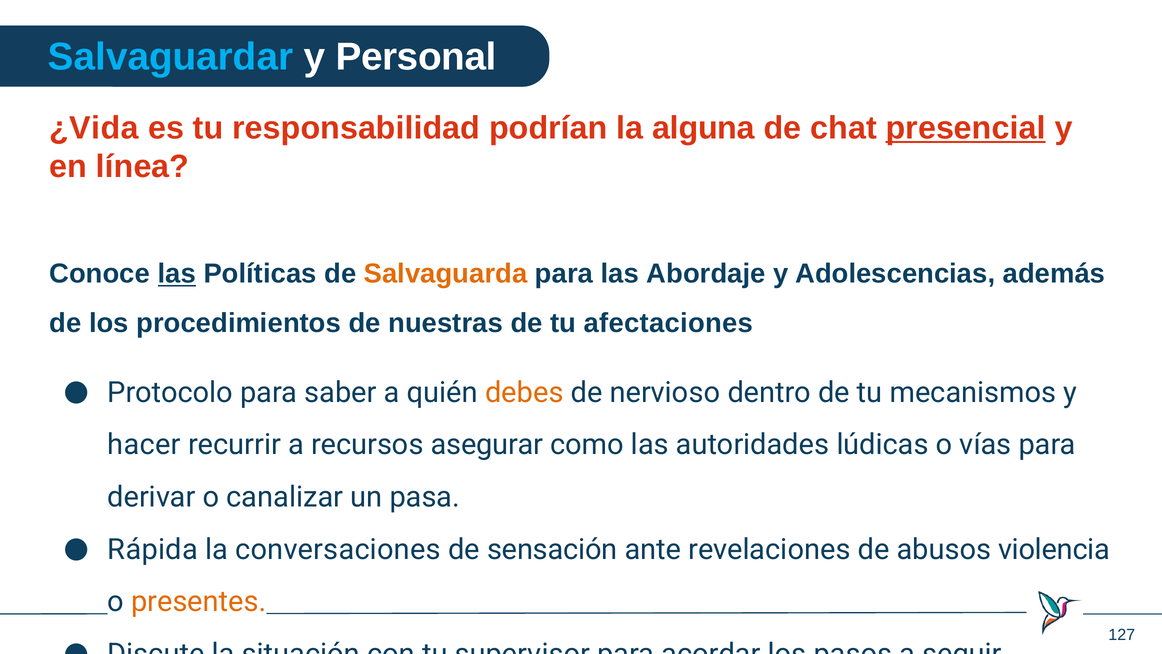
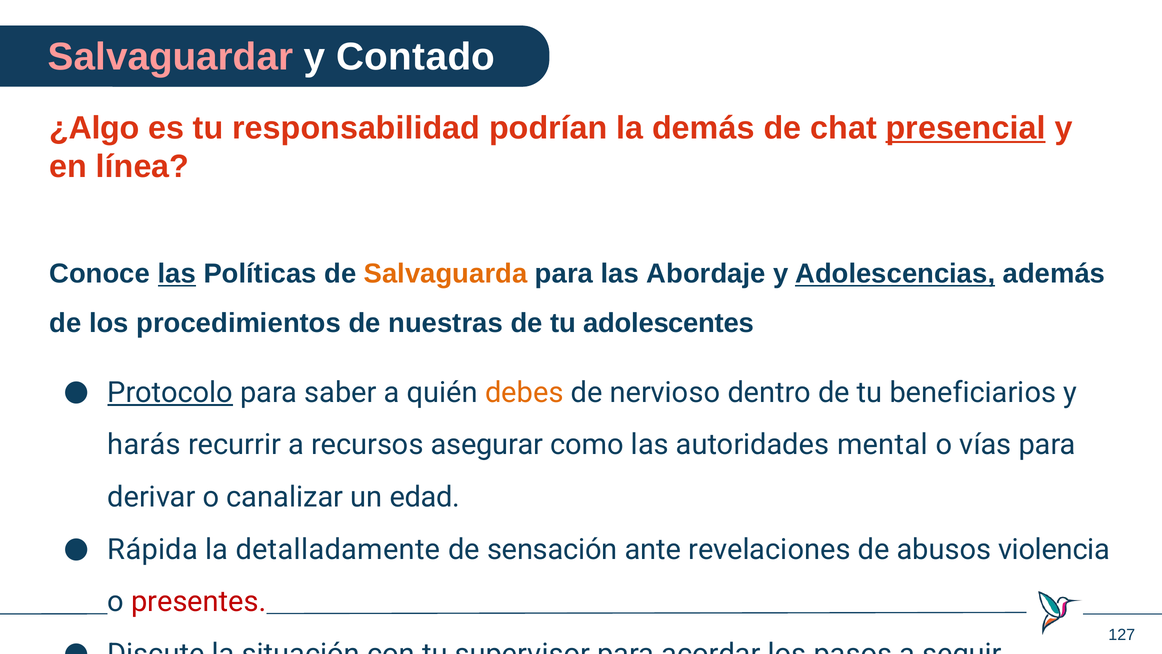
Salvaguardar colour: light blue -> pink
Personal: Personal -> Contado
¿Vida: ¿Vida -> ¿Algo
alguna: alguna -> demás
Adolescencias underline: none -> present
afectaciones: afectaciones -> adolescentes
Protocolo underline: none -> present
mecanismos: mecanismos -> beneficiarios
hacer: hacer -> harás
lúdicas: lúdicas -> mental
pasa: pasa -> edad
conversaciones: conversaciones -> detalladamente
presentes colour: orange -> red
